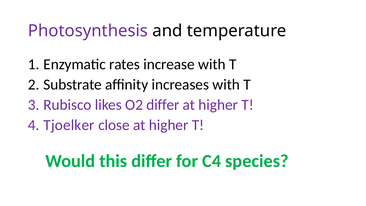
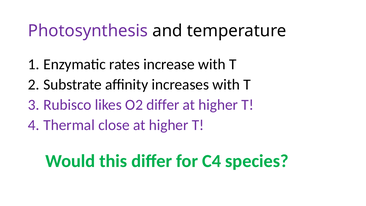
Tjoelker: Tjoelker -> Thermal
